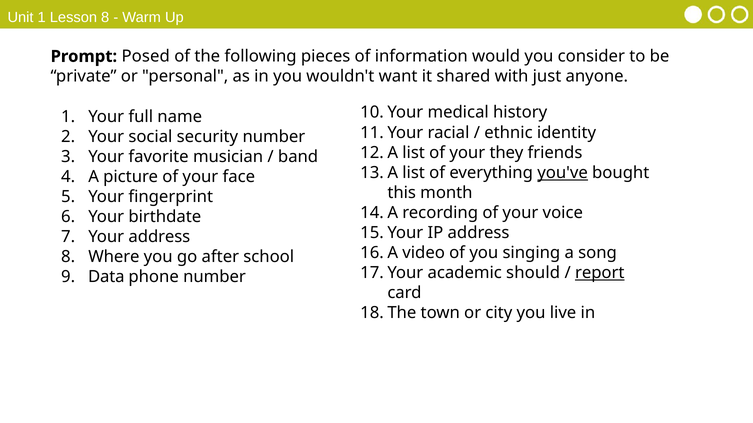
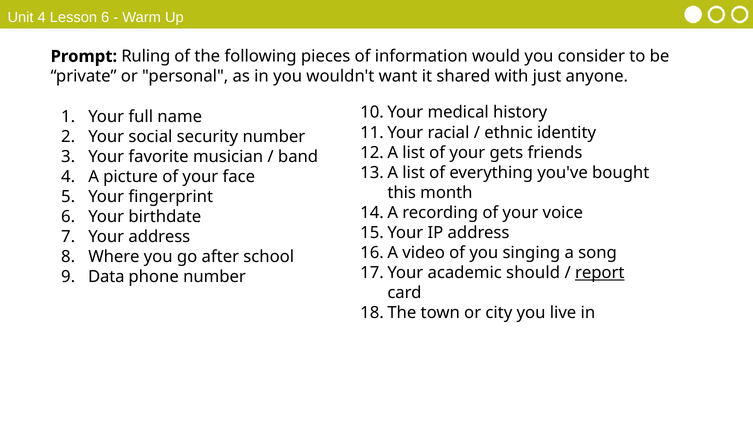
Unit 1: 1 -> 4
Lesson 8: 8 -> 6
Posed: Posed -> Ruling
they: they -> gets
you've underline: present -> none
